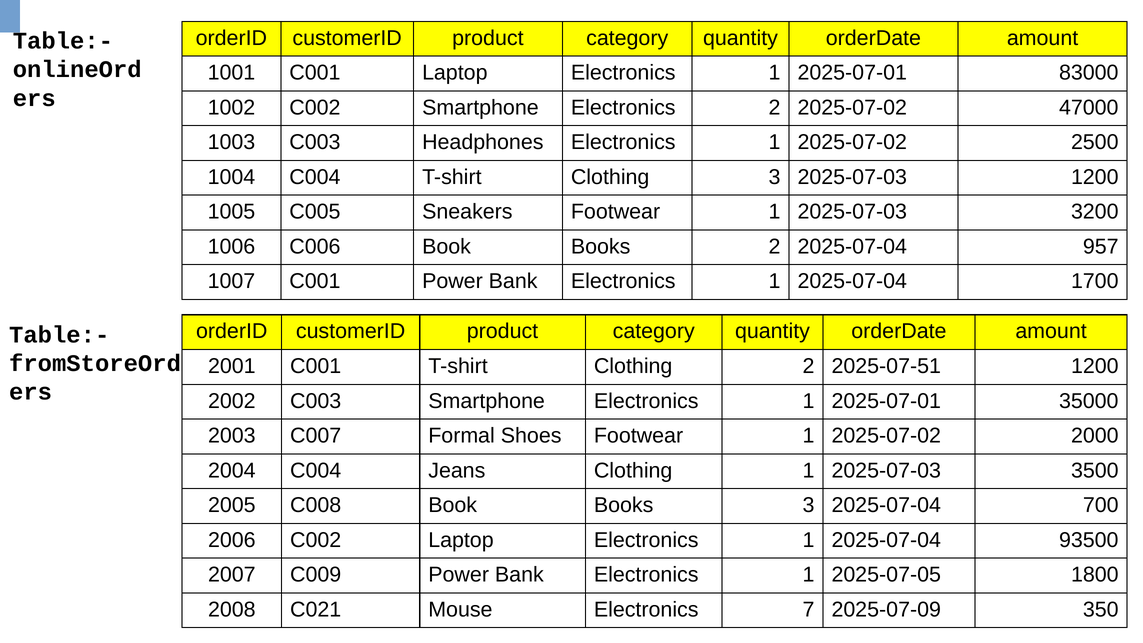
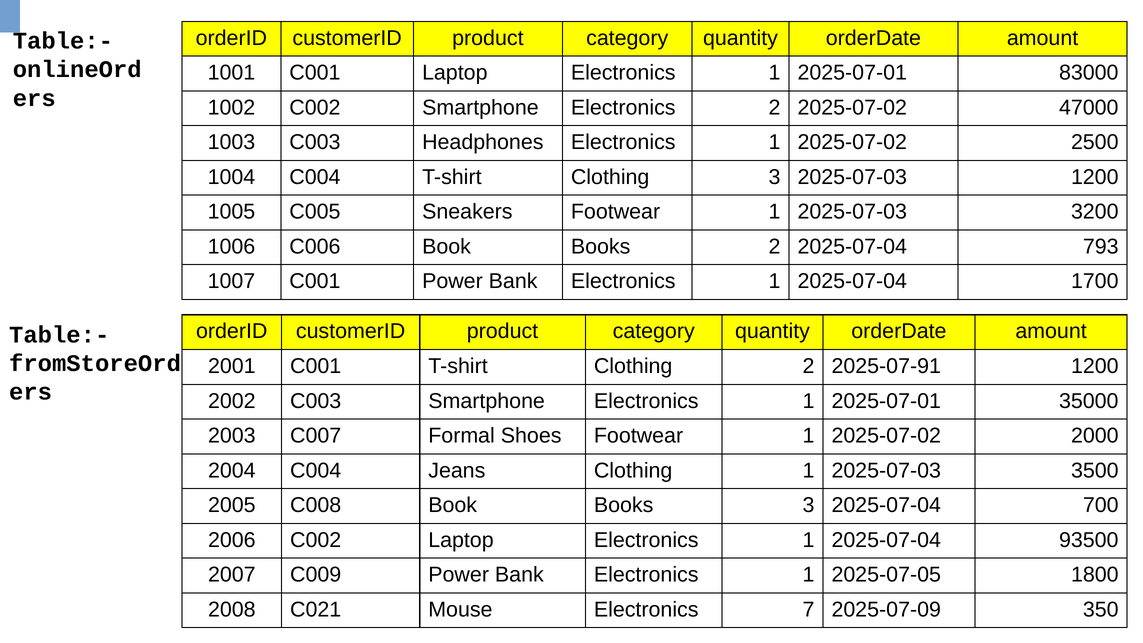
957: 957 -> 793
2025-07-51: 2025-07-51 -> 2025-07-91
